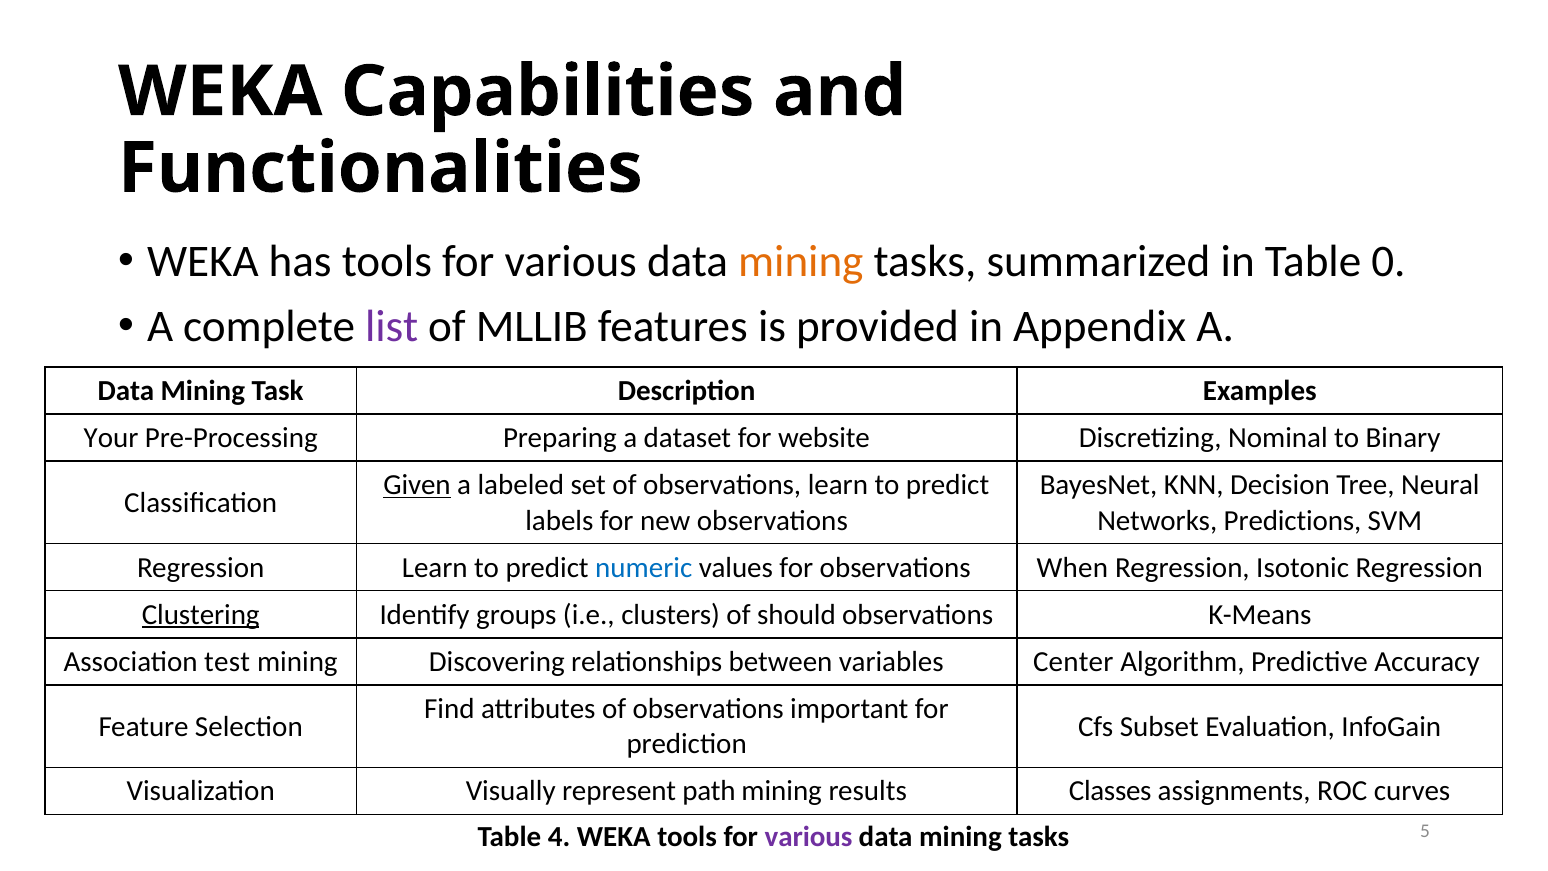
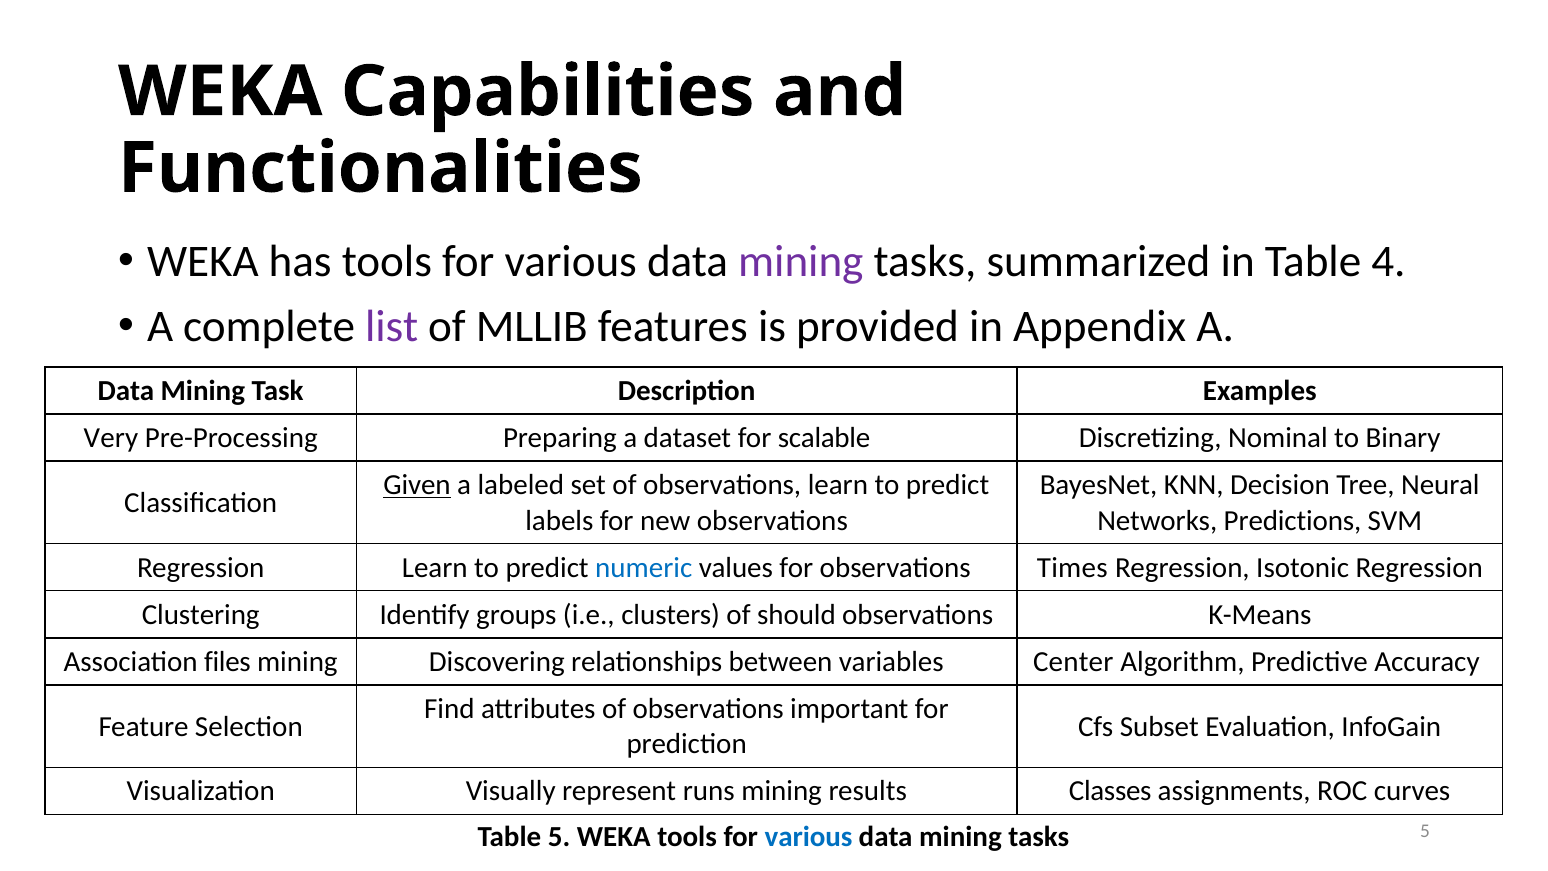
mining at (801, 262) colour: orange -> purple
0: 0 -> 4
Your: Your -> Very
website: website -> scalable
When: When -> Times
Clustering underline: present -> none
test: test -> files
path: path -> runs
Table 4: 4 -> 5
various at (809, 837) colour: purple -> blue
